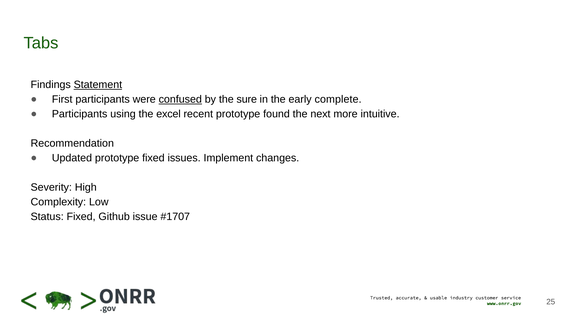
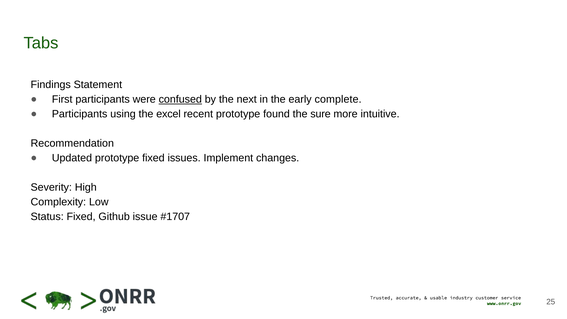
Statement underline: present -> none
sure: sure -> next
next: next -> sure
